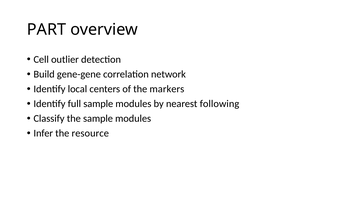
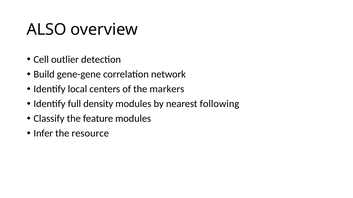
PART: PART -> ALSO
full sample: sample -> density
the sample: sample -> feature
